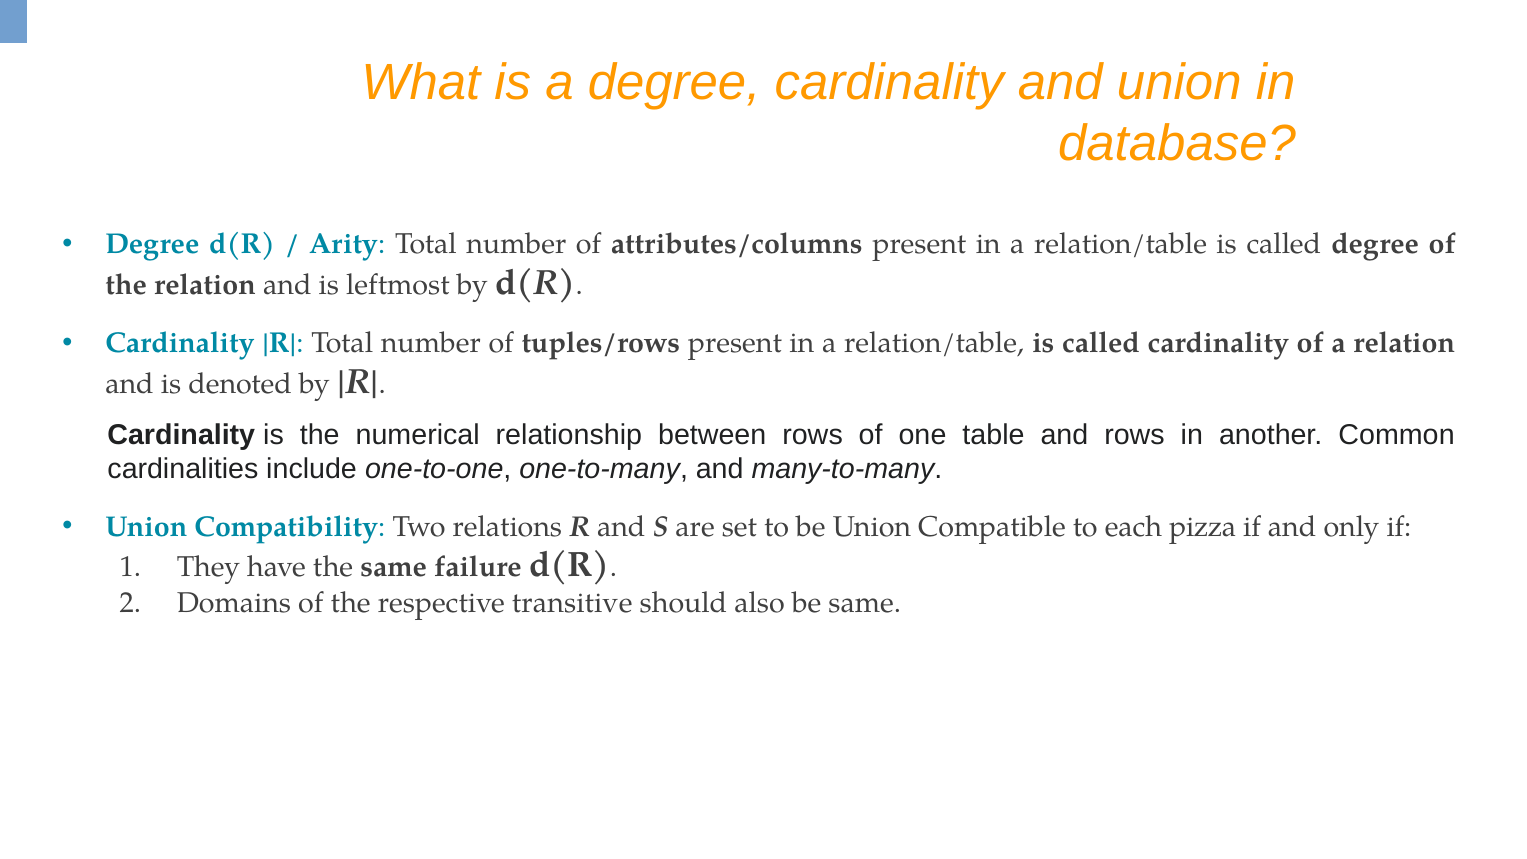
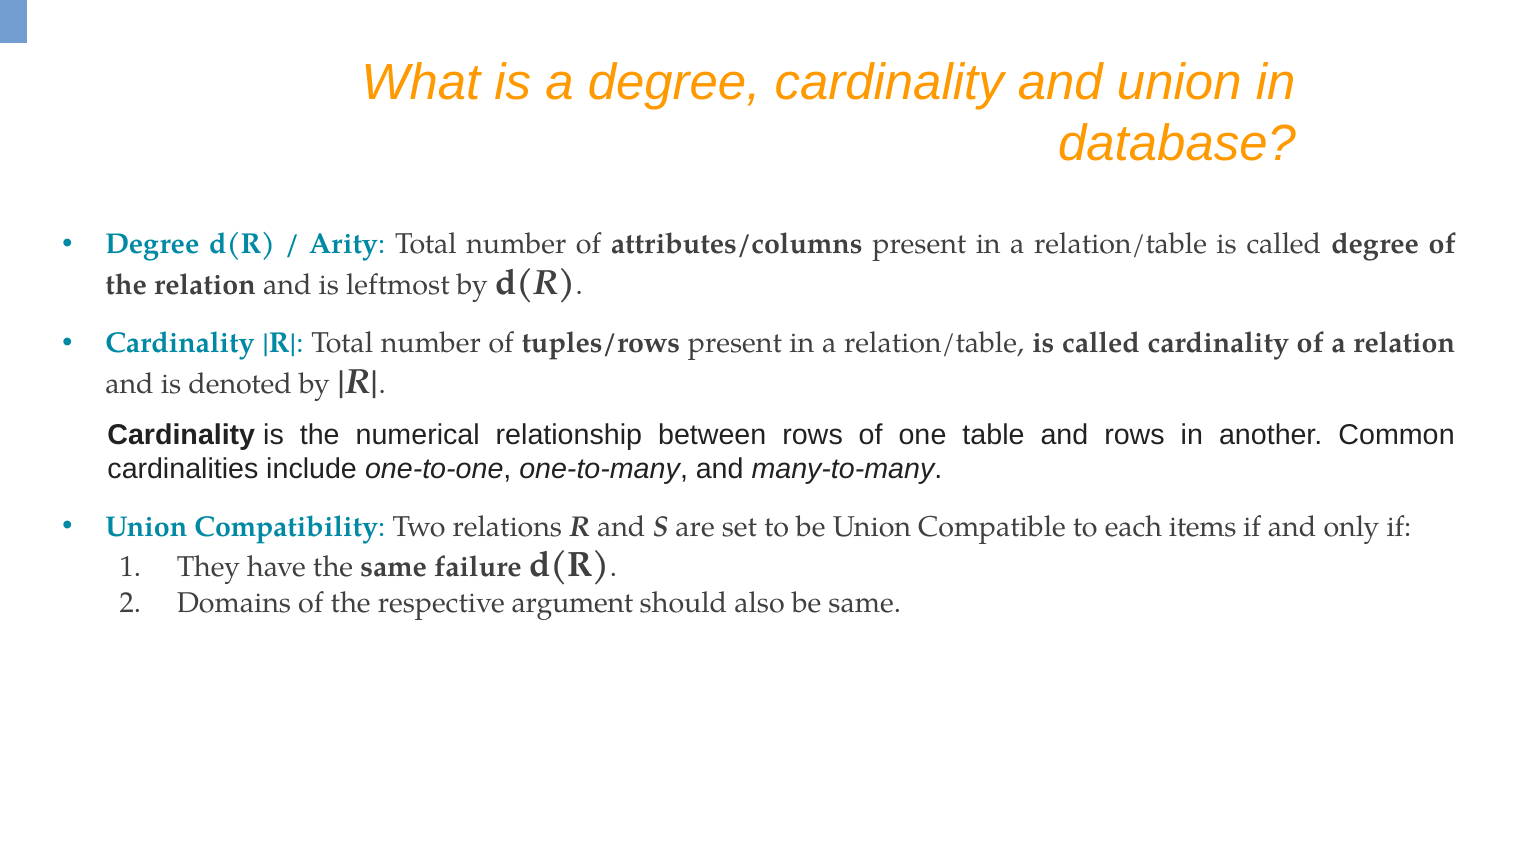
pizza: pizza -> items
transitive: transitive -> argument
